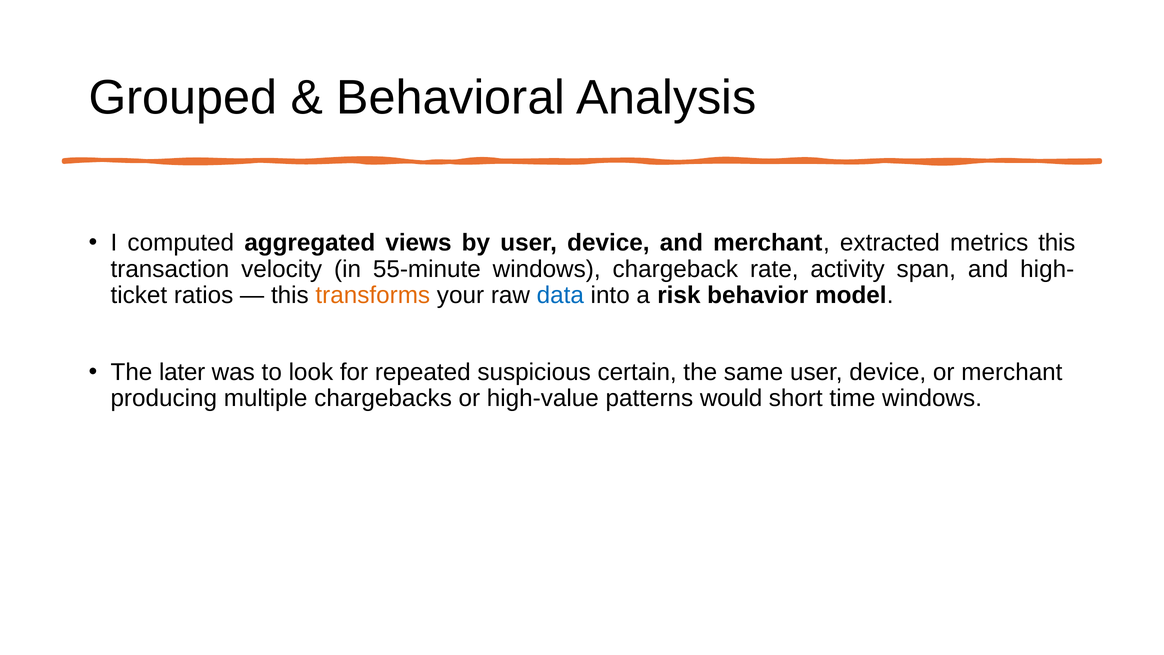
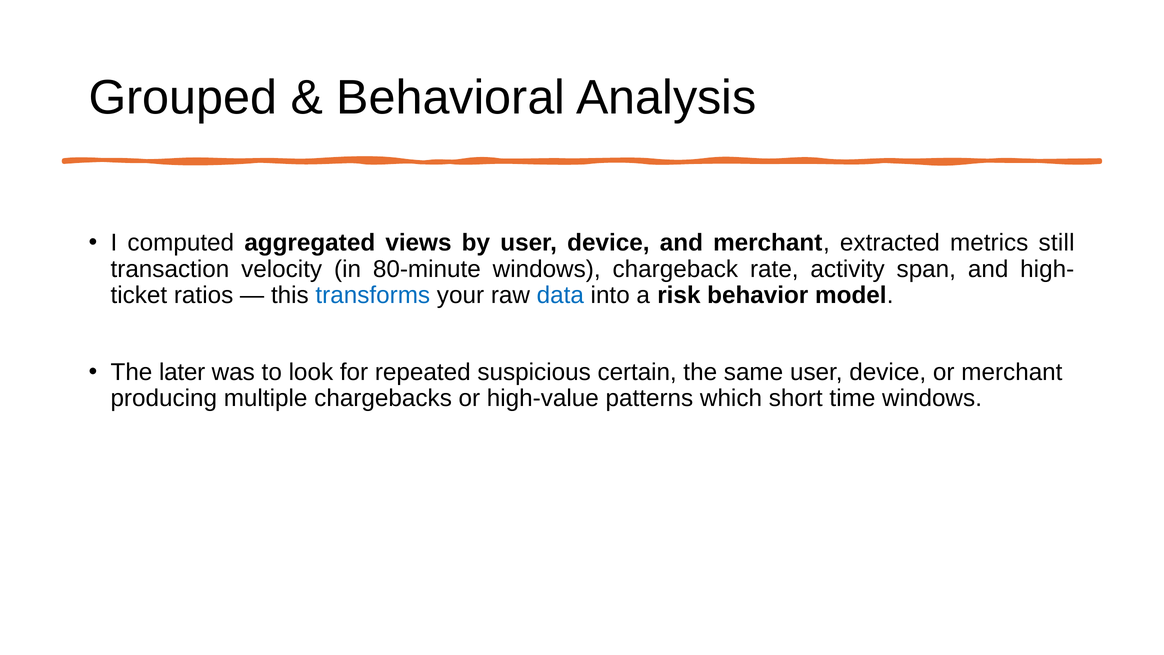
metrics this: this -> still
55-minute: 55-minute -> 80-minute
transforms colour: orange -> blue
would: would -> which
